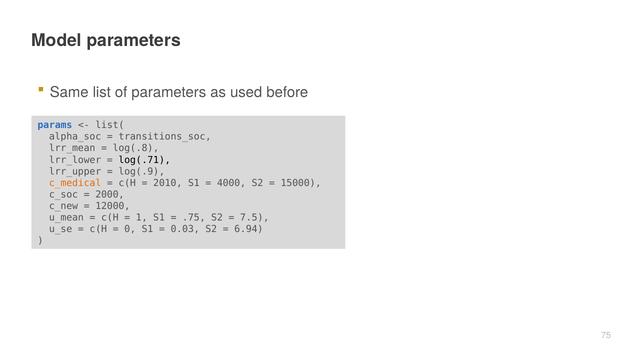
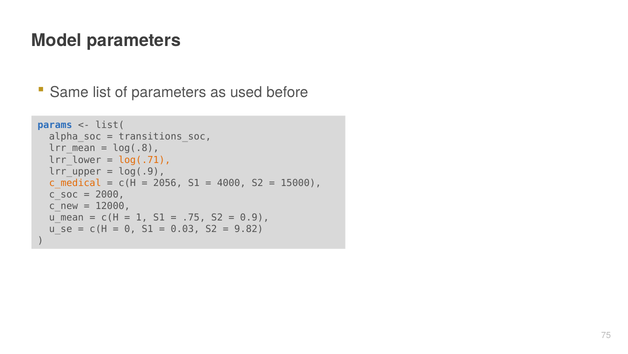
log(.71 colour: black -> orange
2010: 2010 -> 2056
7.5: 7.5 -> 0.9
6.94: 6.94 -> 9.82
